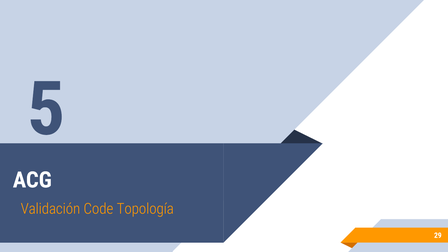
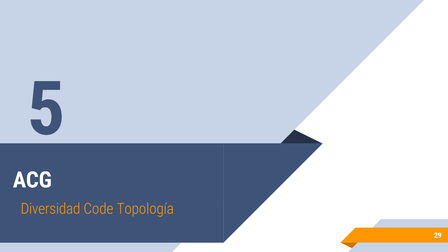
Validación: Validación -> Diversidad
